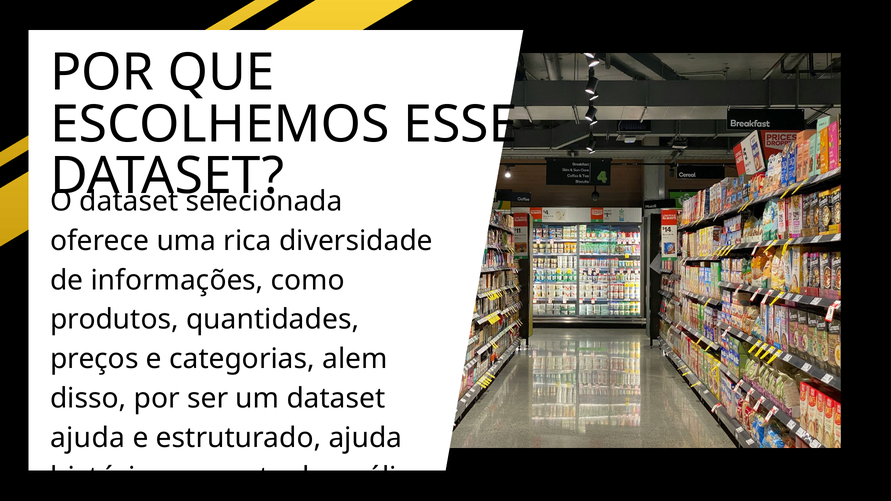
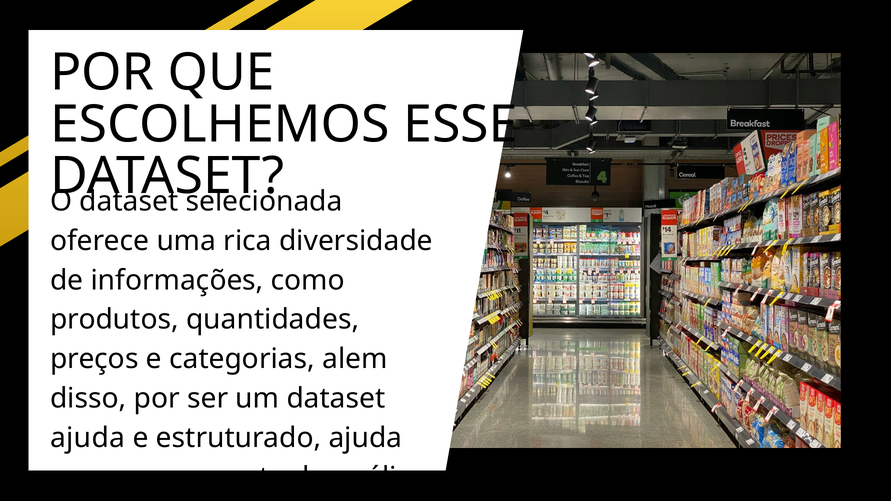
histórico: histórico -> margem
